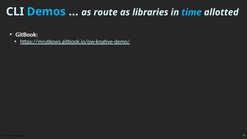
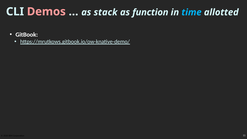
Demos colour: light blue -> pink
route: route -> stack
libraries: libraries -> function
